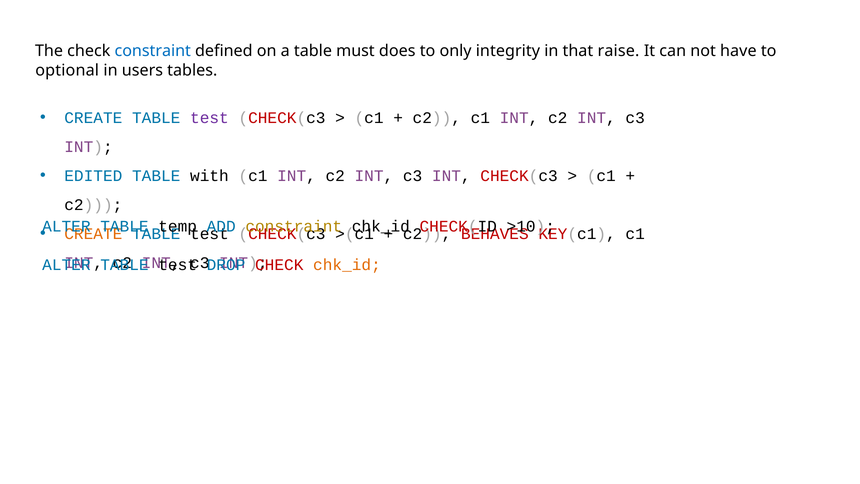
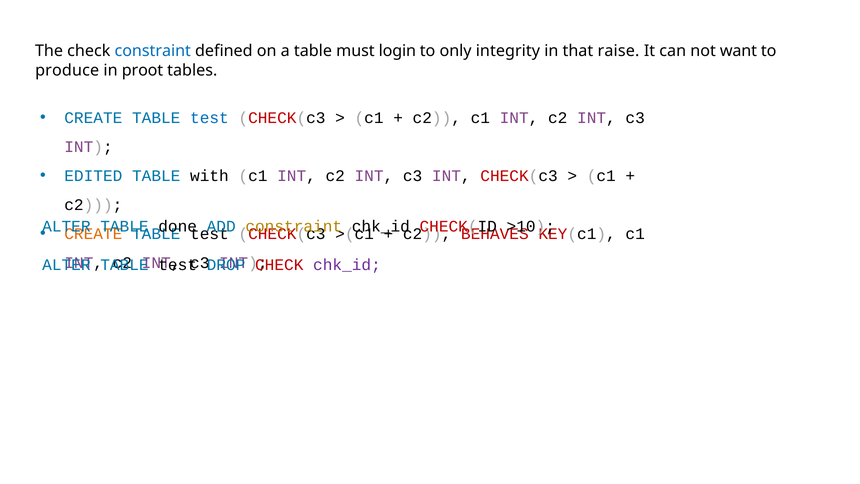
does: does -> login
have: have -> want
optional: optional -> produce
users: users -> proot
test at (209, 118) colour: purple -> blue
temp: temp -> done
chk_id at (347, 265) colour: orange -> purple
